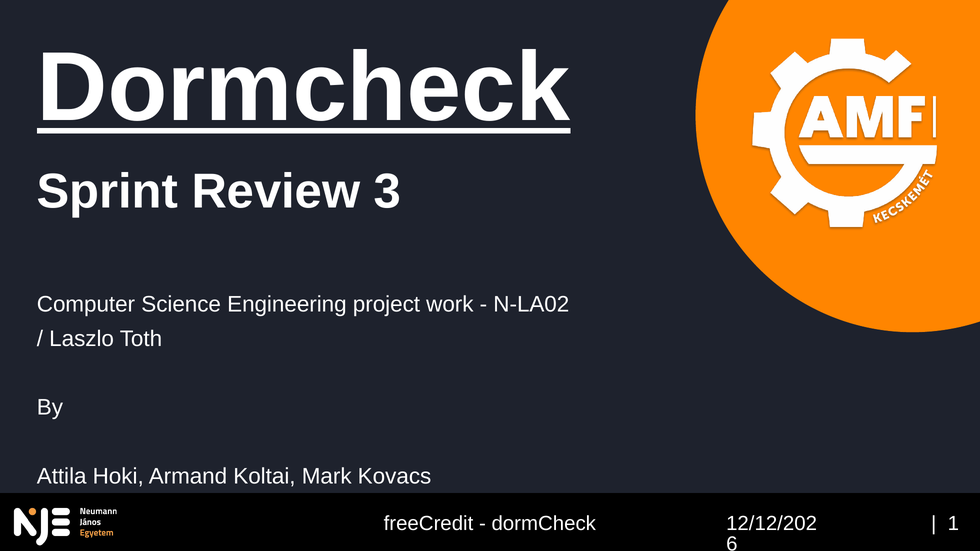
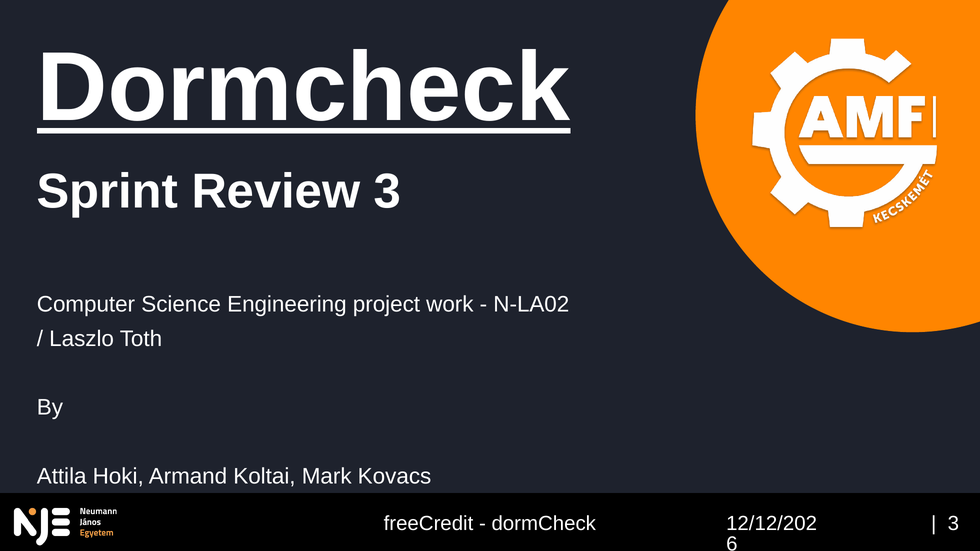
1 at (953, 524): 1 -> 3
